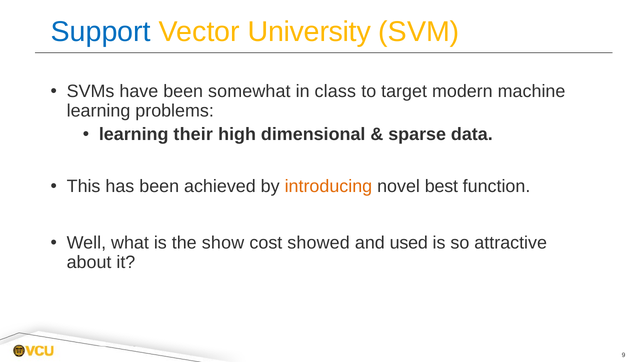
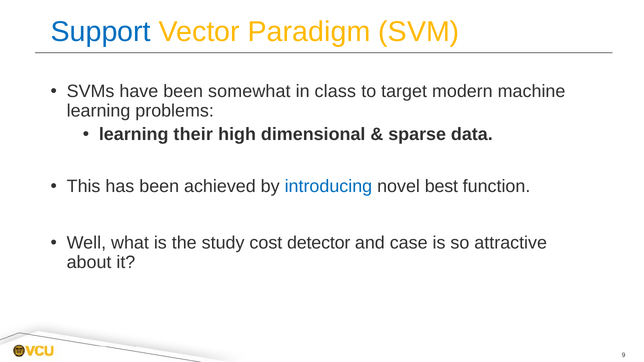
University: University -> Paradigm
introducing colour: orange -> blue
show: show -> study
showed: showed -> detector
used: used -> case
